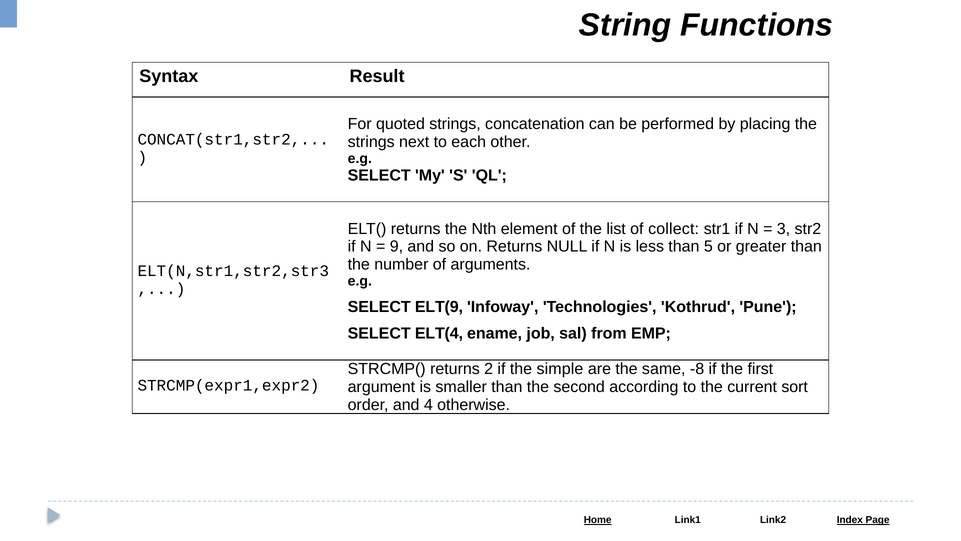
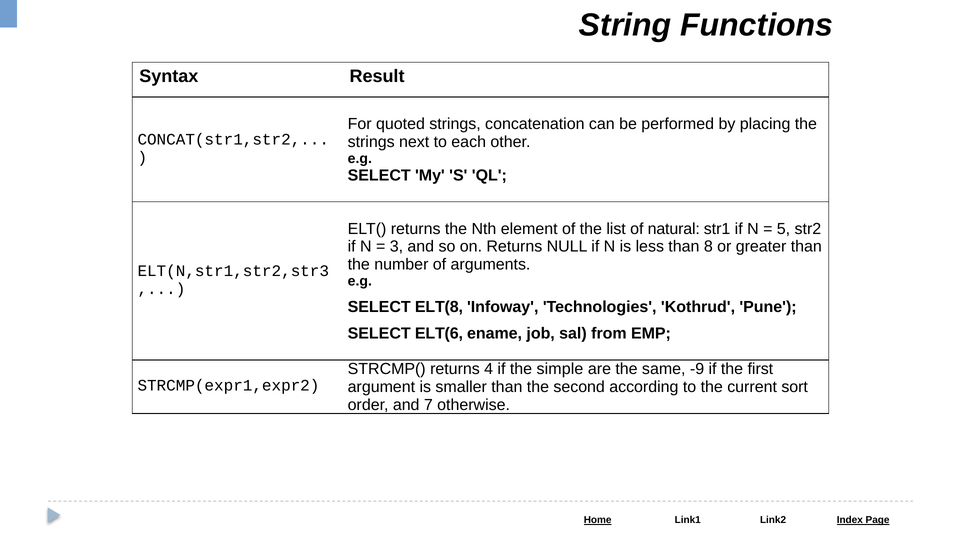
collect: collect -> natural
3: 3 -> 5
9: 9 -> 3
5: 5 -> 8
ELT(9: ELT(9 -> ELT(8
ELT(4: ELT(4 -> ELT(6
2: 2 -> 4
-8: -8 -> -9
4: 4 -> 7
